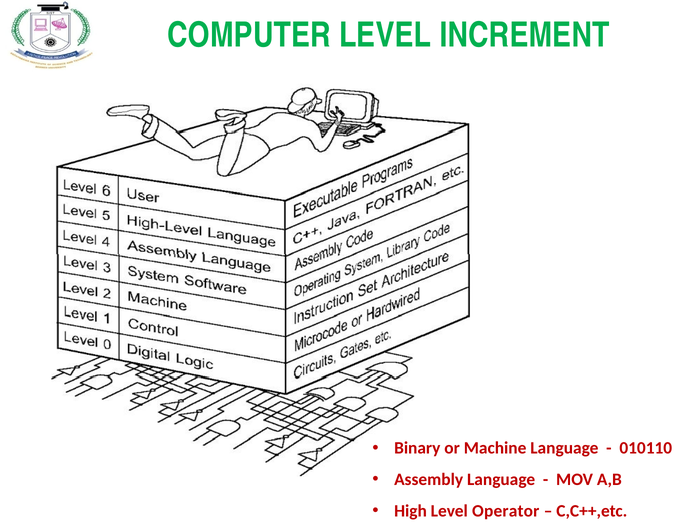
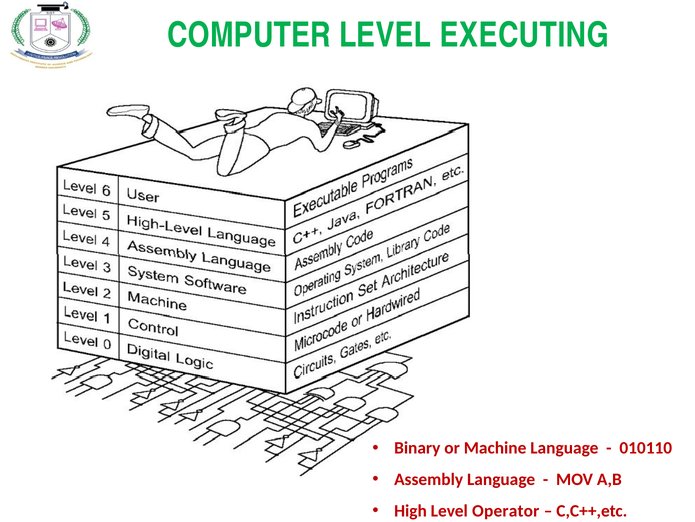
INCREMENT: INCREMENT -> EXECUTING
